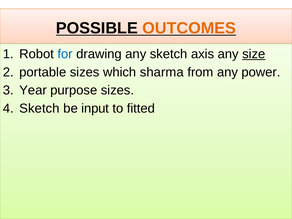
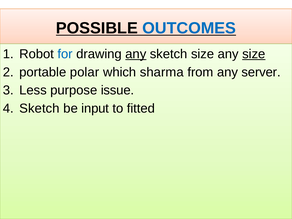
OUTCOMES colour: orange -> blue
any at (136, 54) underline: none -> present
sketch axis: axis -> size
portable sizes: sizes -> polar
power: power -> server
Year: Year -> Less
purpose sizes: sizes -> issue
